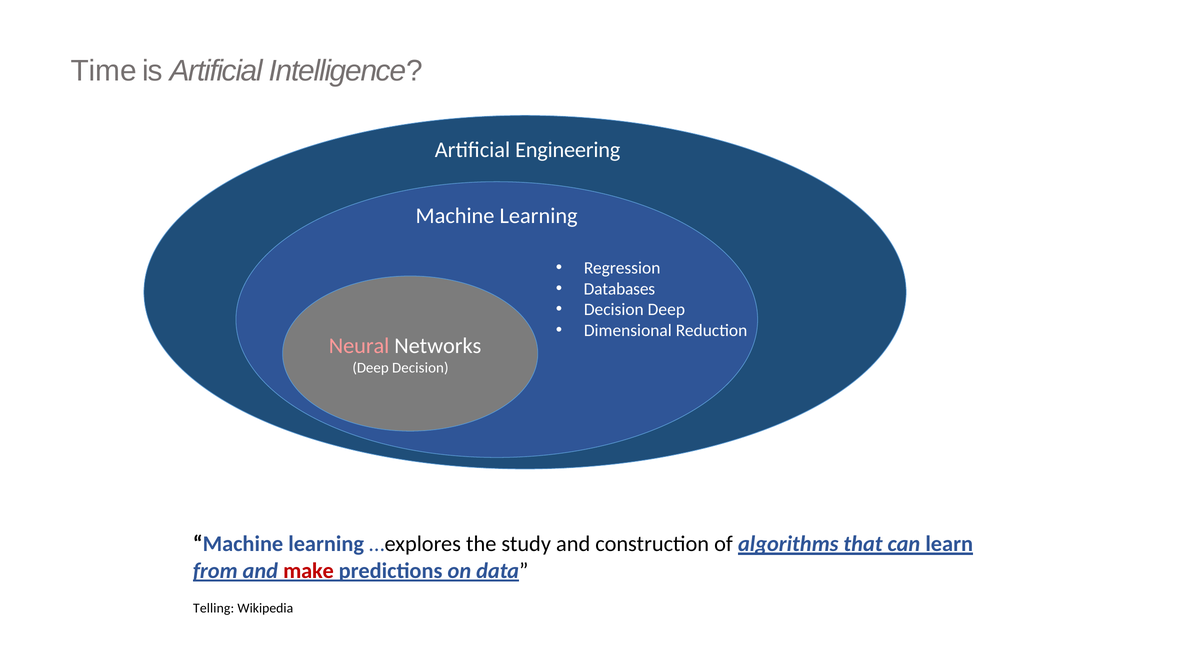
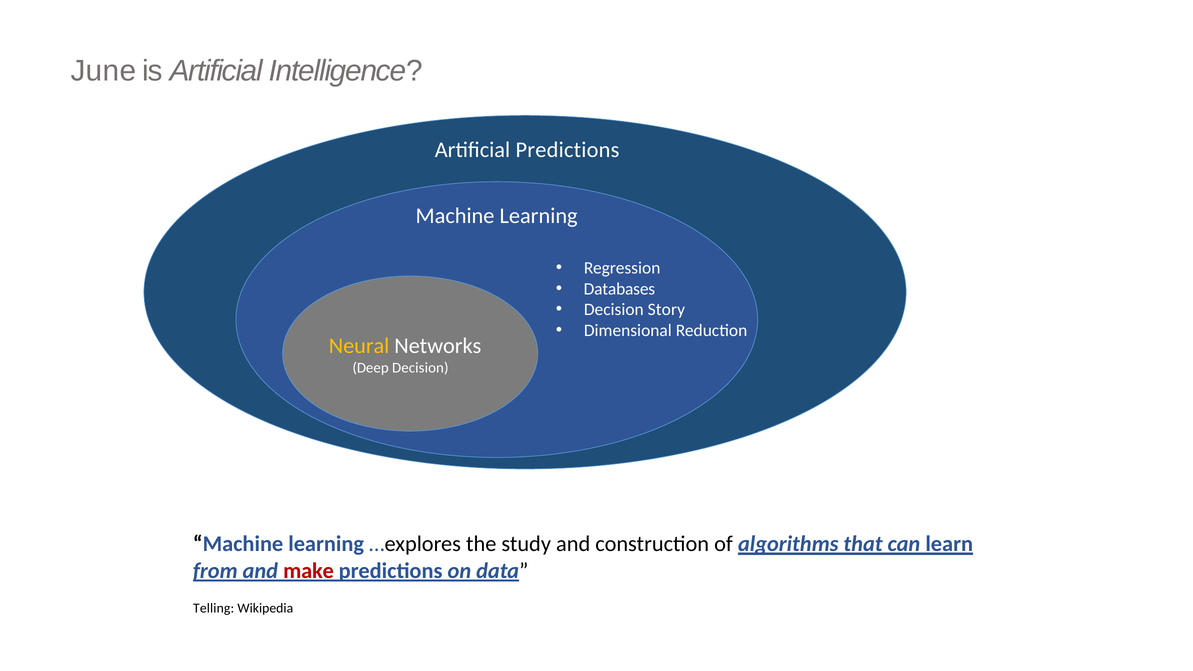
Time: Time -> June
Artificial Engineering: Engineering -> Predictions
Decision Deep: Deep -> Story
Neural colour: pink -> yellow
